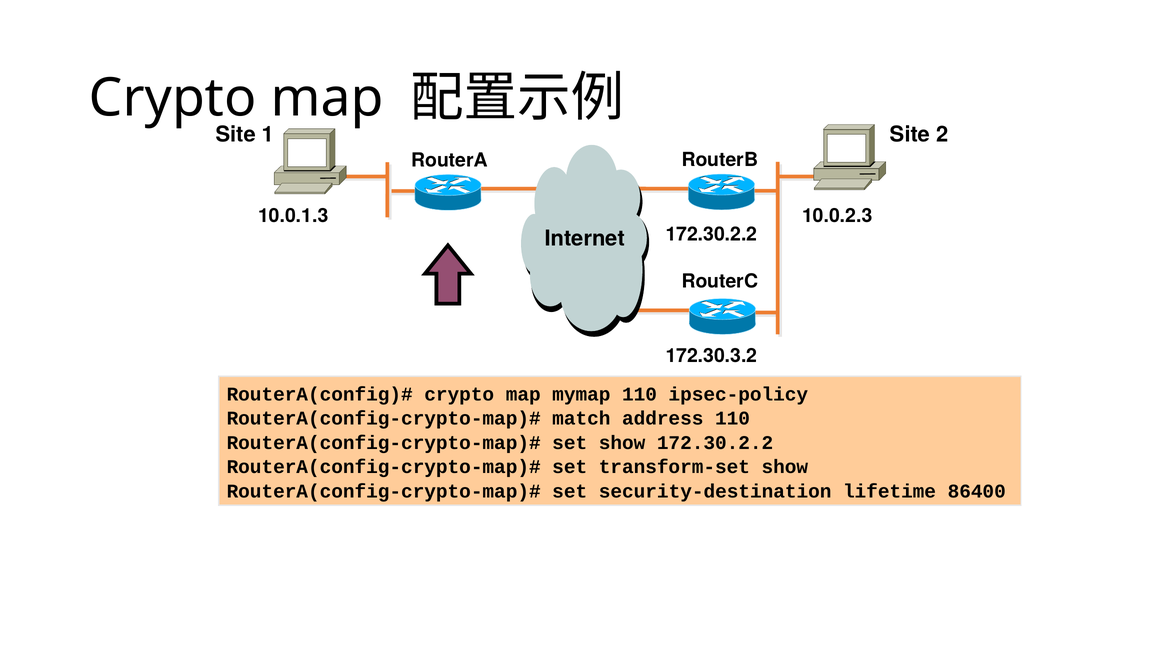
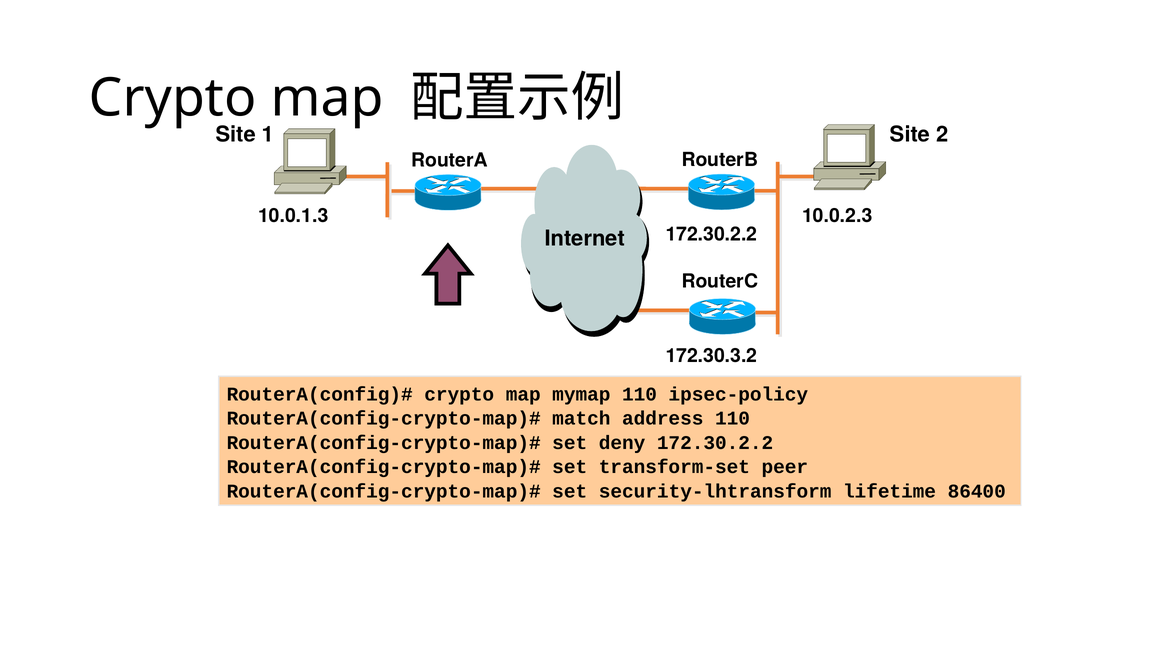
set show: show -> deny
transform-set show: show -> peer
security-destination: security-destination -> security-lhtransform
